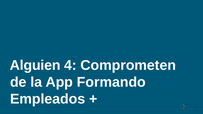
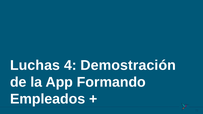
Alguien: Alguien -> Luchas
Comprometen: Comprometen -> Demostración
